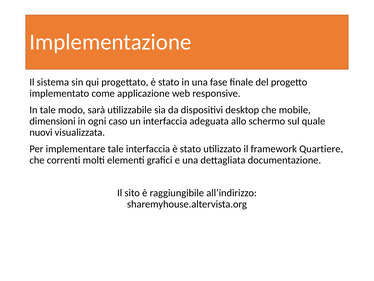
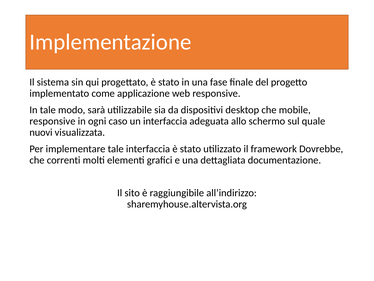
dimensioni at (52, 121): dimensioni -> responsive
Quartiere: Quartiere -> Dovrebbe
